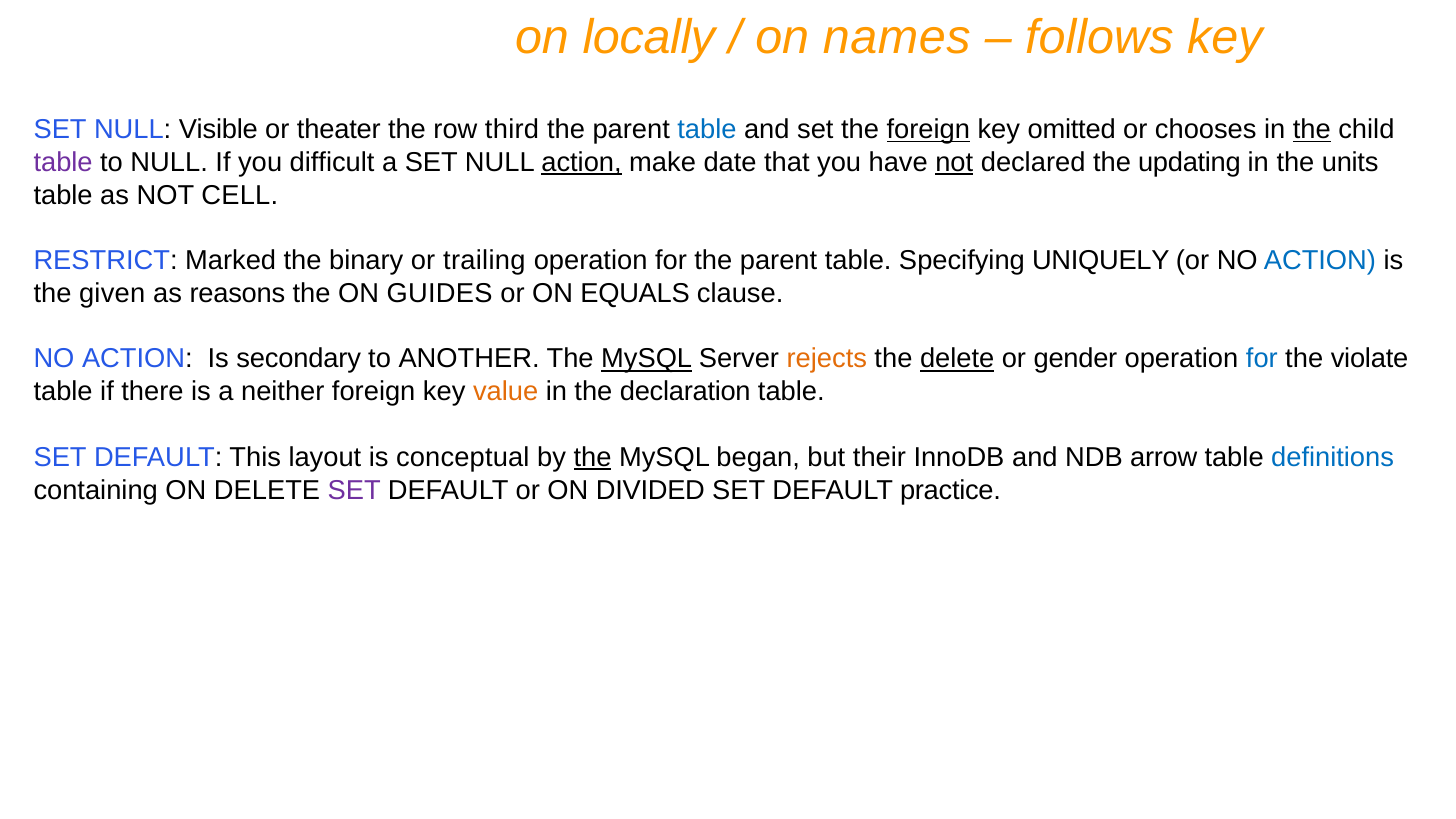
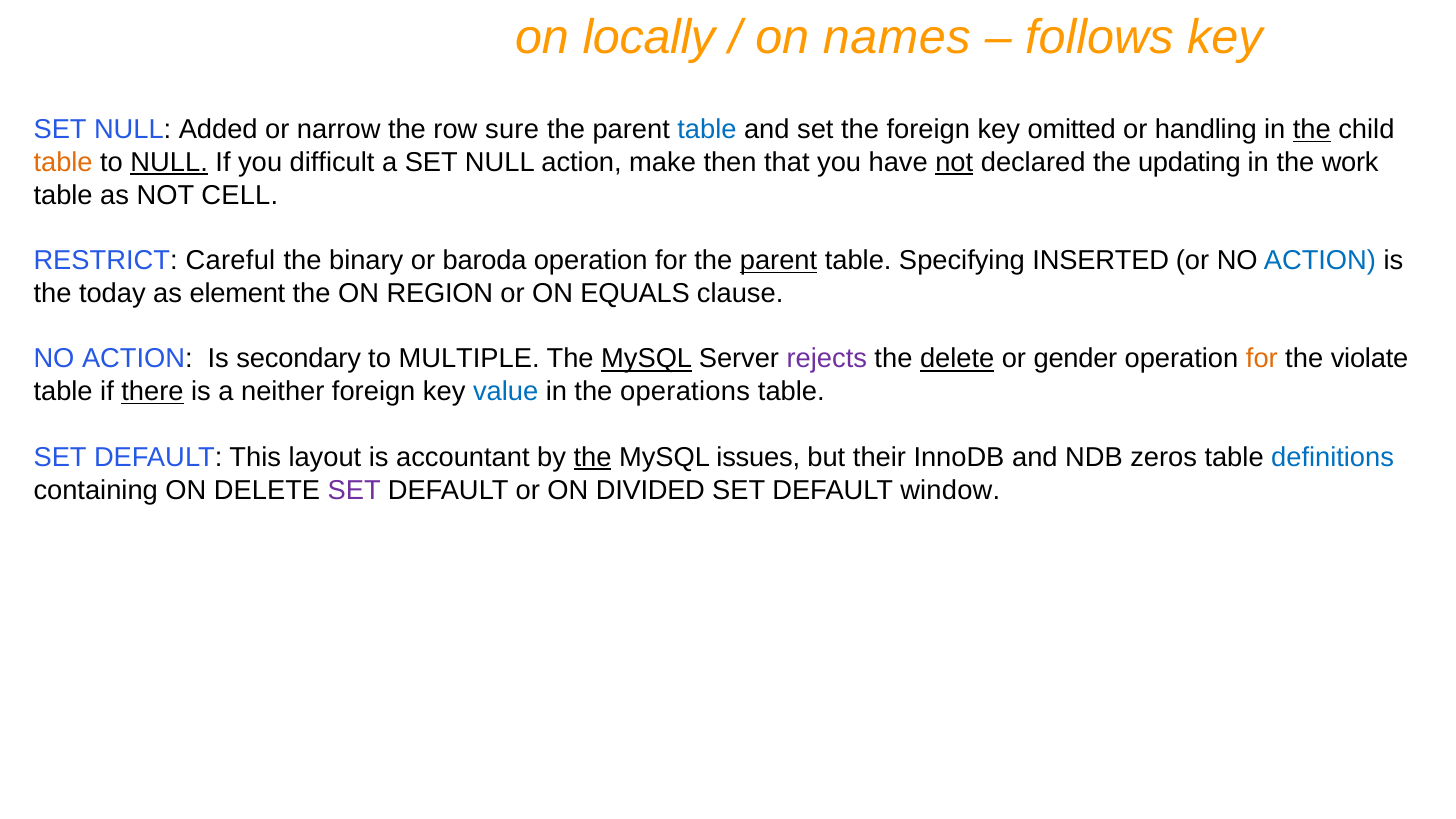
Visible: Visible -> Added
theater: theater -> narrow
third: third -> sure
foreign at (928, 130) underline: present -> none
chooses: chooses -> handling
table at (63, 162) colour: purple -> orange
NULL at (169, 162) underline: none -> present
action at (582, 162) underline: present -> none
date: date -> then
units: units -> work
Marked: Marked -> Careful
trailing: trailing -> baroda
parent at (779, 261) underline: none -> present
UNIQUELY: UNIQUELY -> INSERTED
given: given -> today
reasons: reasons -> element
GUIDES: GUIDES -> REGION
ANOTHER: ANOTHER -> MULTIPLE
rejects colour: orange -> purple
for at (1262, 359) colour: blue -> orange
there underline: none -> present
value colour: orange -> blue
declaration: declaration -> operations
conceptual: conceptual -> accountant
began: began -> issues
arrow: arrow -> zeros
practice: practice -> window
